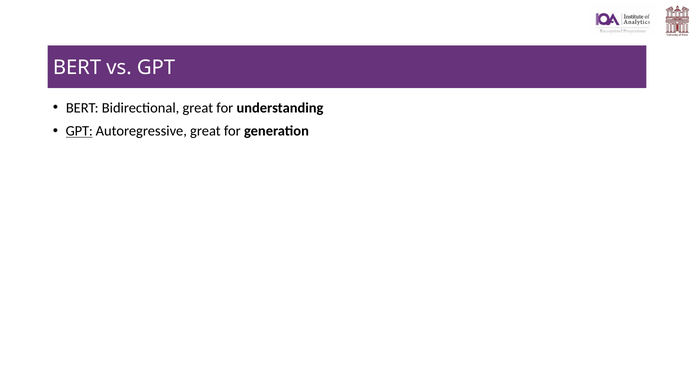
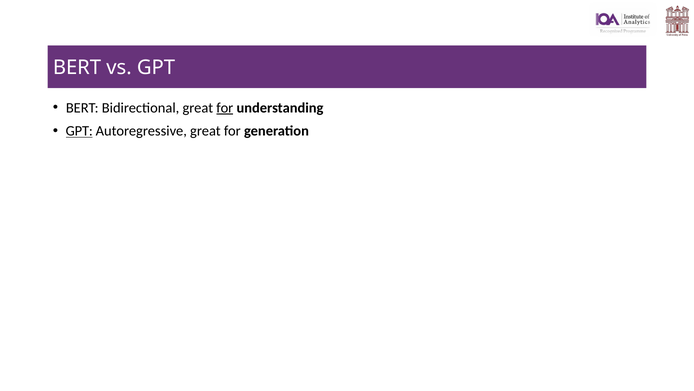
for at (225, 108) underline: none -> present
